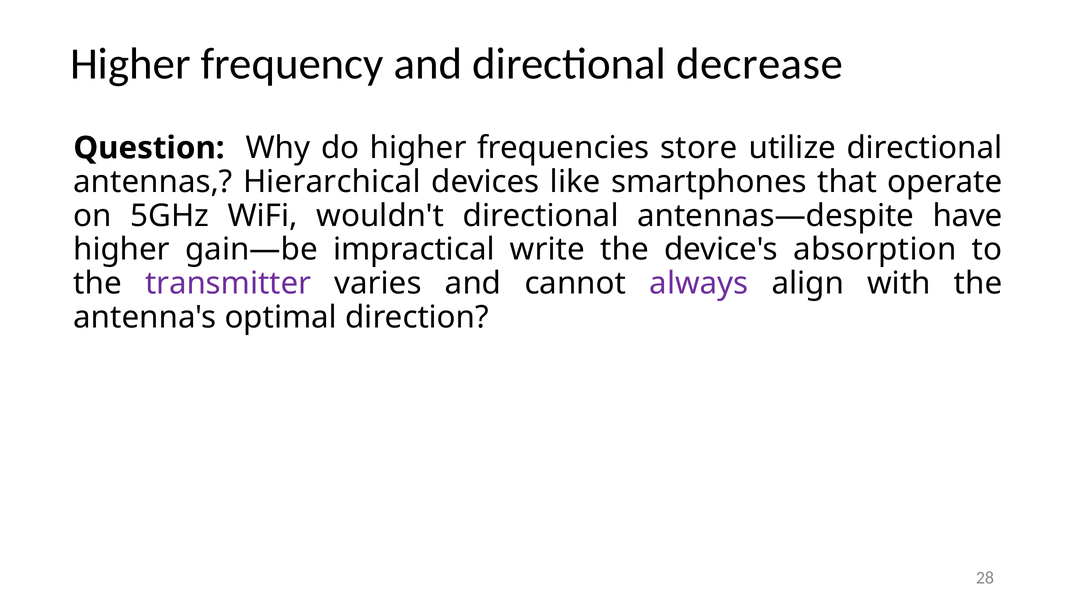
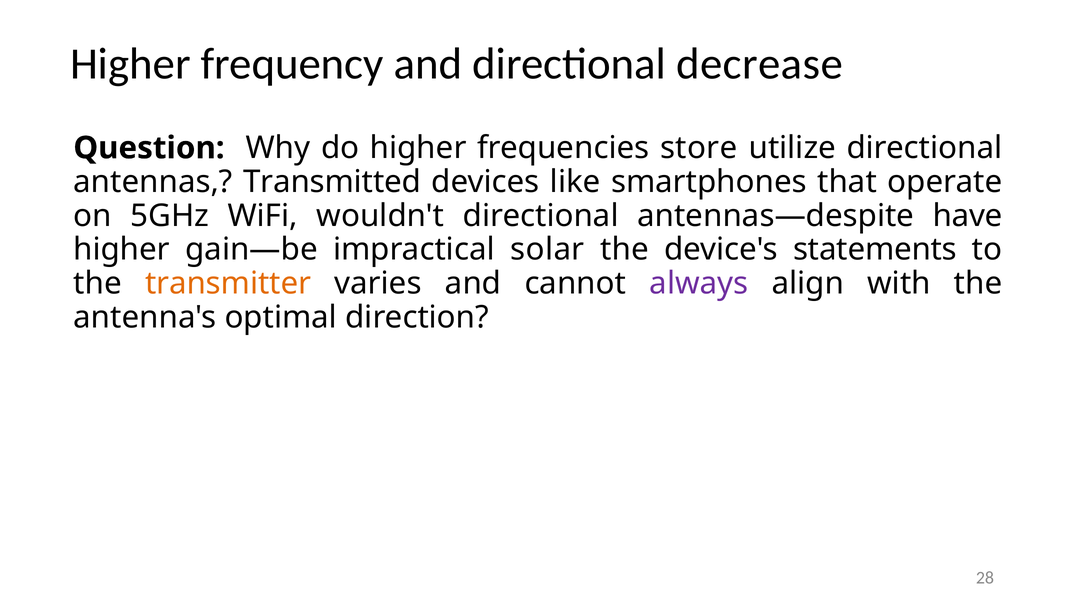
Hierarchical: Hierarchical -> Transmitted
write: write -> solar
absorption: absorption -> statements
transmitter colour: purple -> orange
